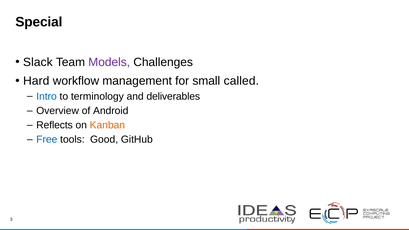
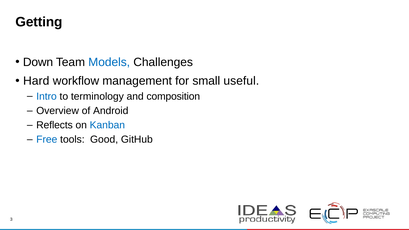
Special: Special -> Getting
Slack: Slack -> Down
Models colour: purple -> blue
called: called -> useful
deliverables: deliverables -> composition
Kanban colour: orange -> blue
